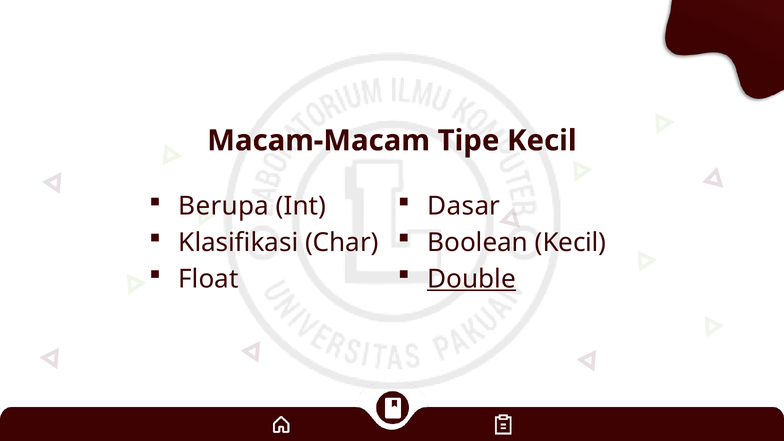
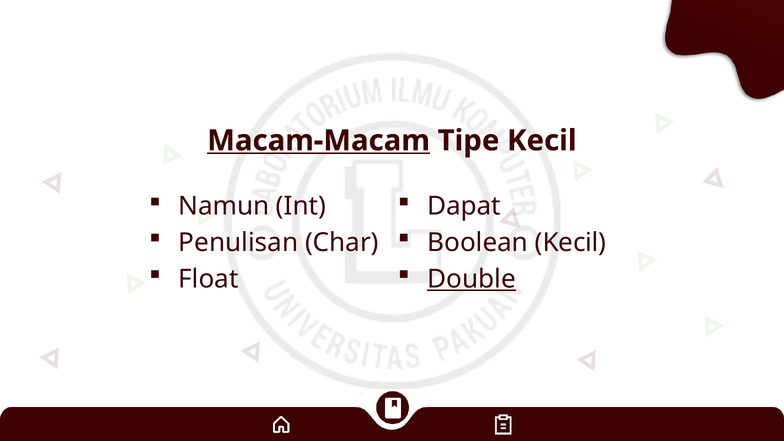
Macam-Macam underline: none -> present
Berupa: Berupa -> Namun
Dasar: Dasar -> Dapat
Klasifikasi: Klasifikasi -> Penulisan
